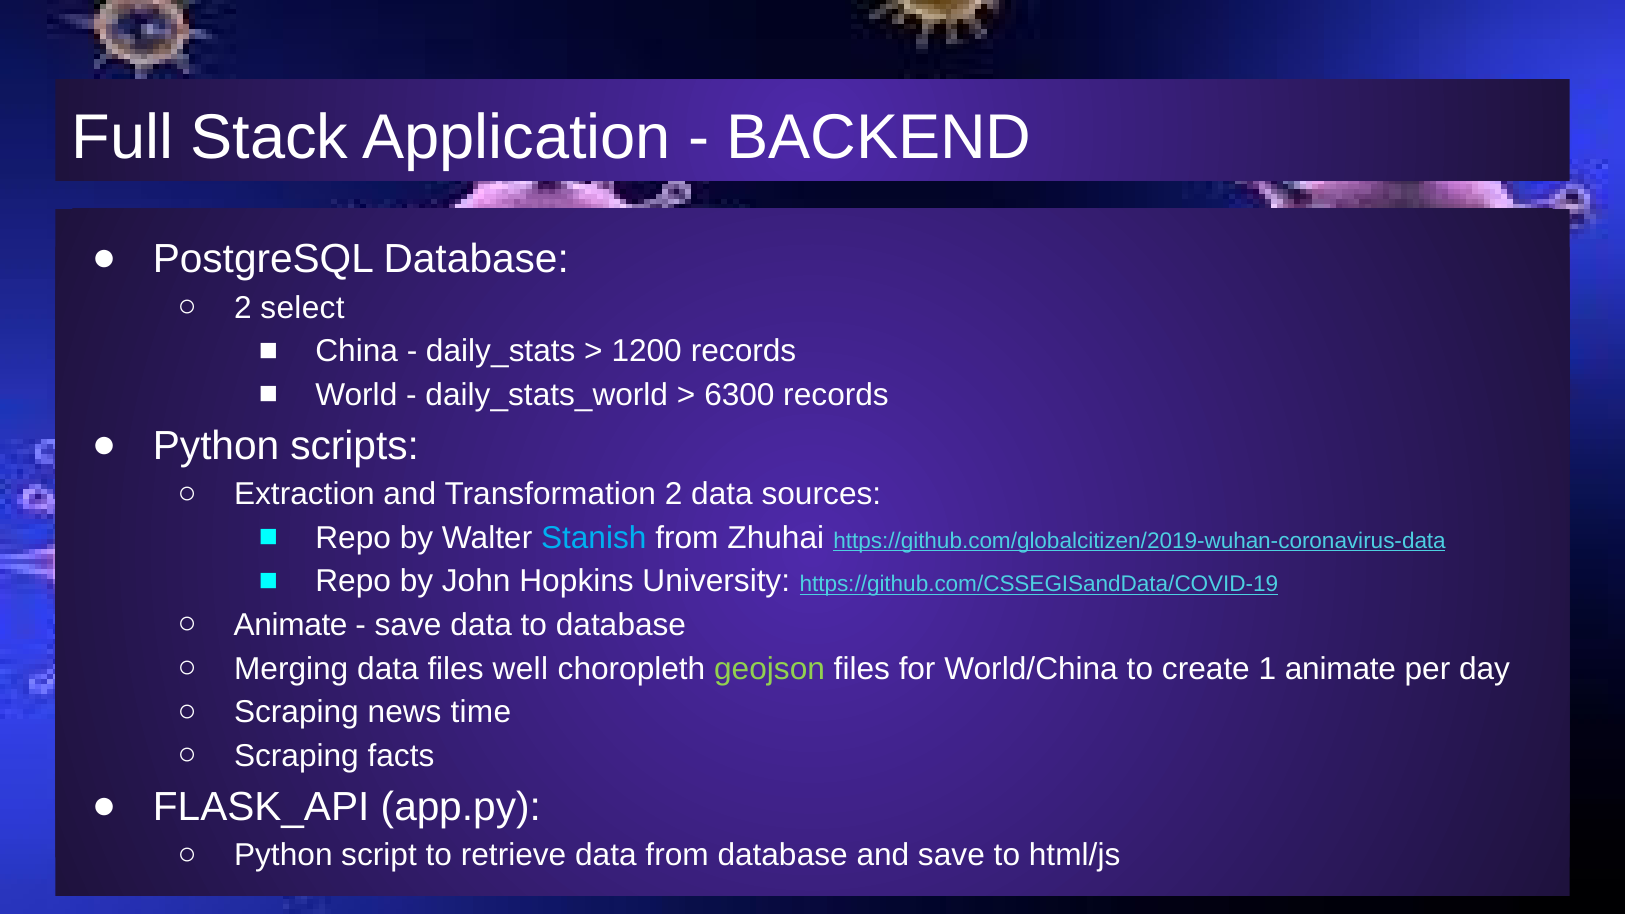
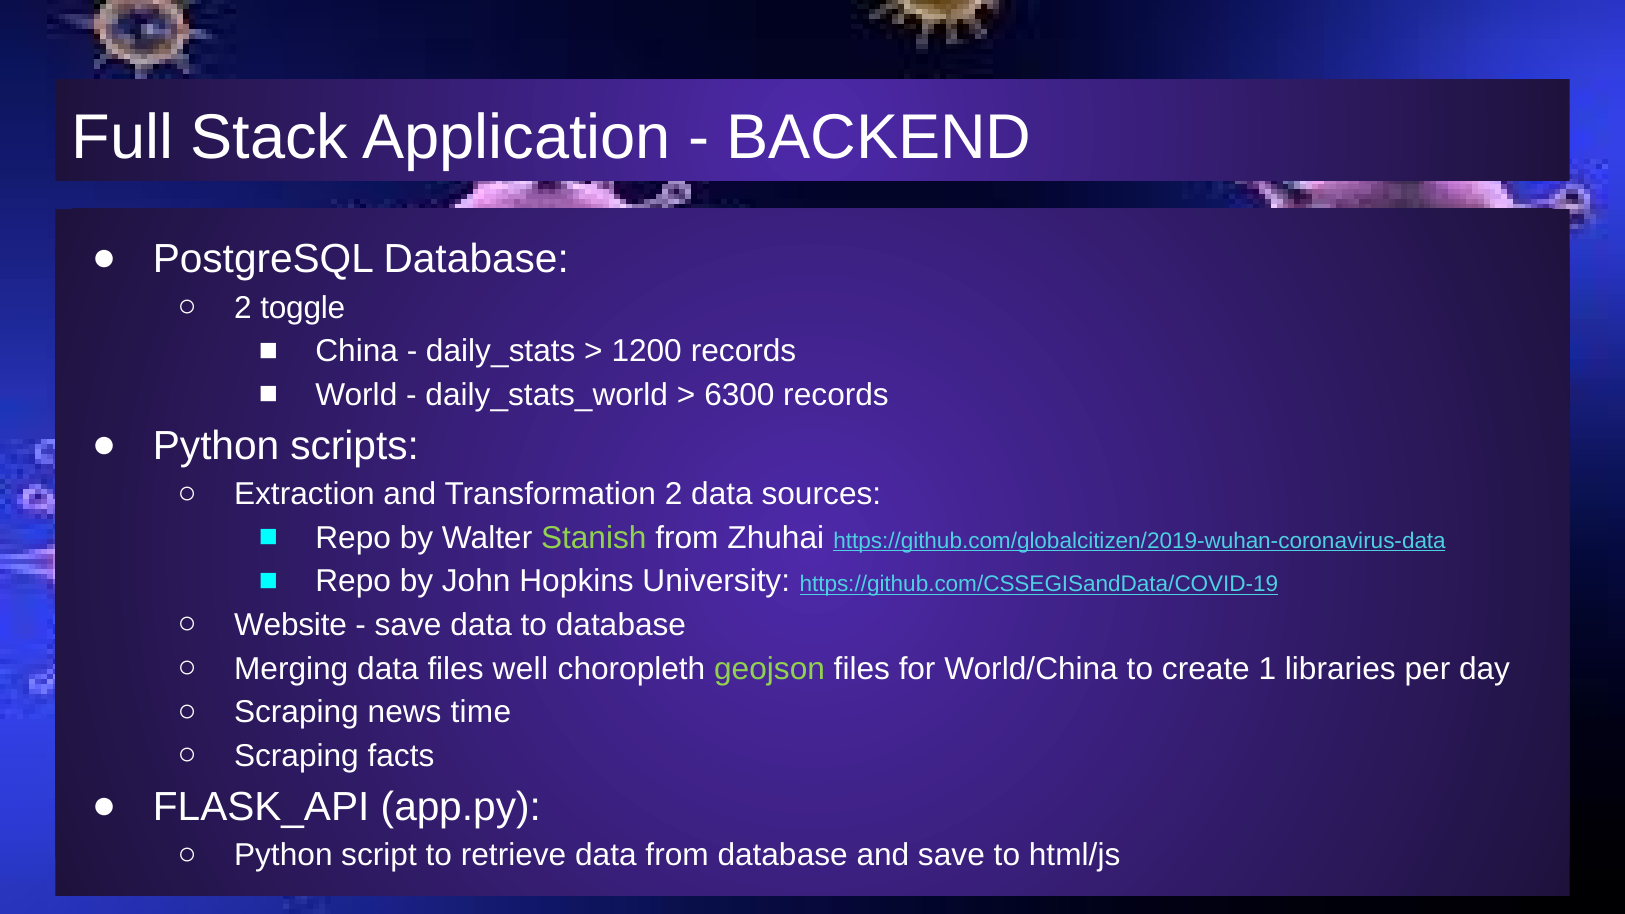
select: select -> toggle
Stanish colour: light blue -> light green
Animate at (291, 625): Animate -> Website
1 animate: animate -> libraries
